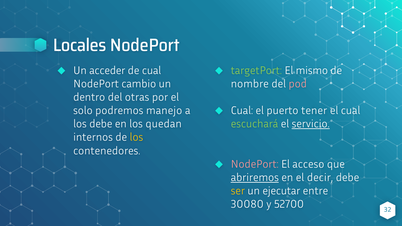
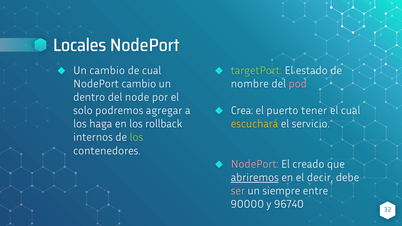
Un acceder: acceder -> cambio
mismo: mismo -> estado
otras: otras -> node
manejo: manejo -> agregar
Cual at (242, 111): Cual -> Crea
los debe: debe -> haga
quedan: quedan -> rollback
escuchará colour: light green -> yellow
servicio underline: present -> none
los at (136, 137) colour: yellow -> light green
acceso: acceso -> creado
ser colour: yellow -> pink
ejecutar: ejecutar -> siempre
30080: 30080 -> 90000
52700: 52700 -> 96740
